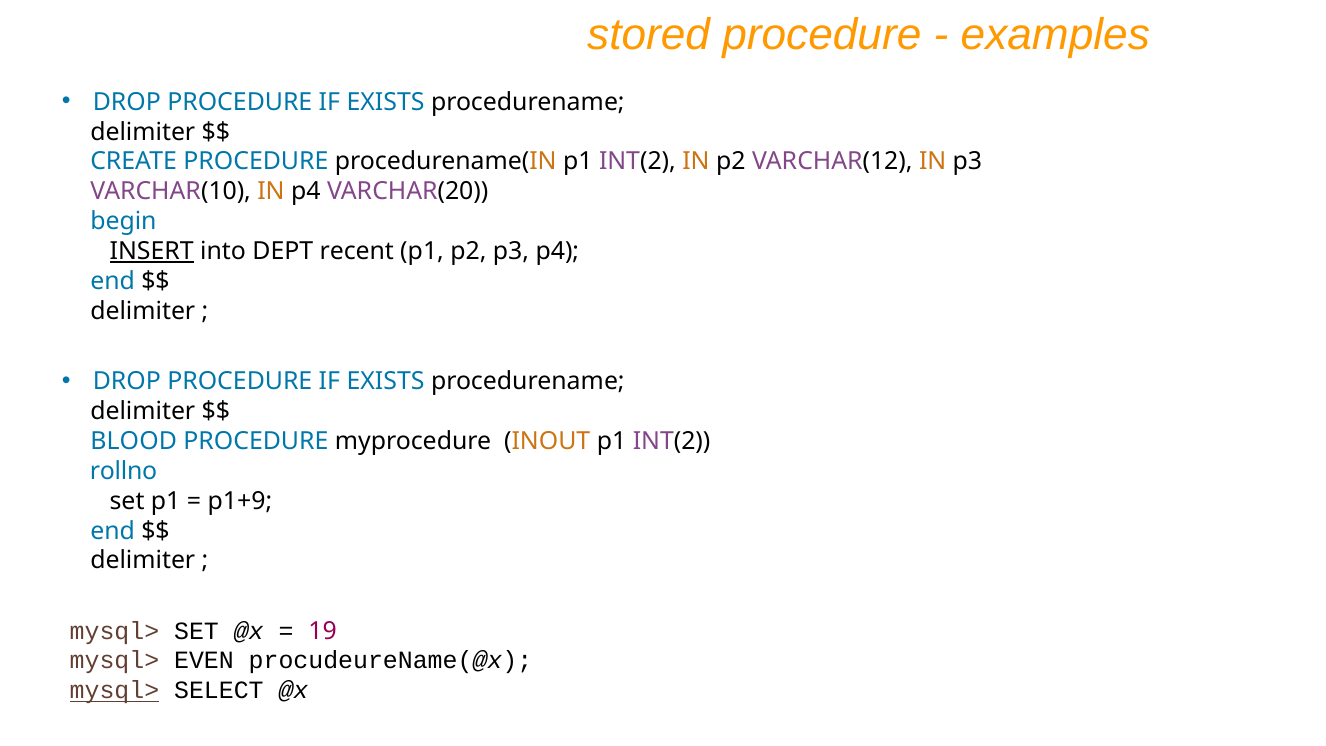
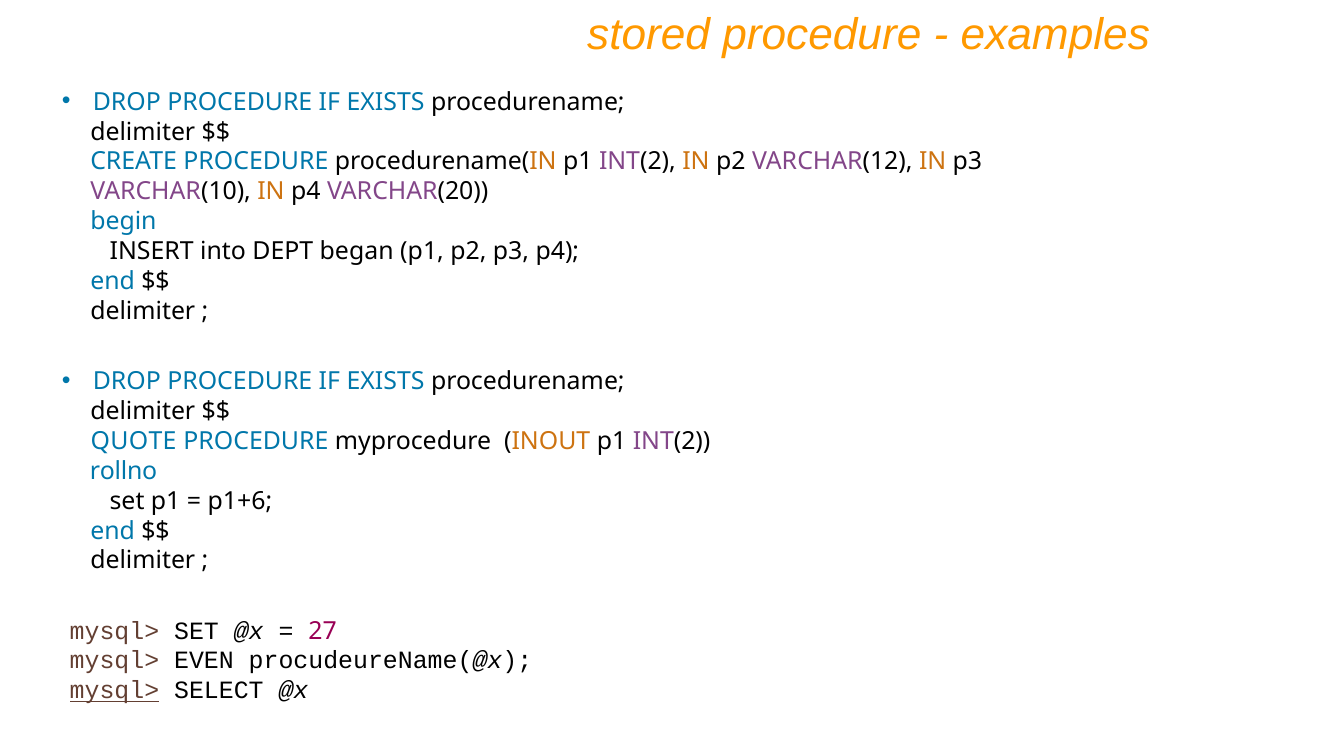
INSERT underline: present -> none
recent: recent -> began
BLOOD: BLOOD -> QUOTE
p1+9: p1+9 -> p1+6
19: 19 -> 27
